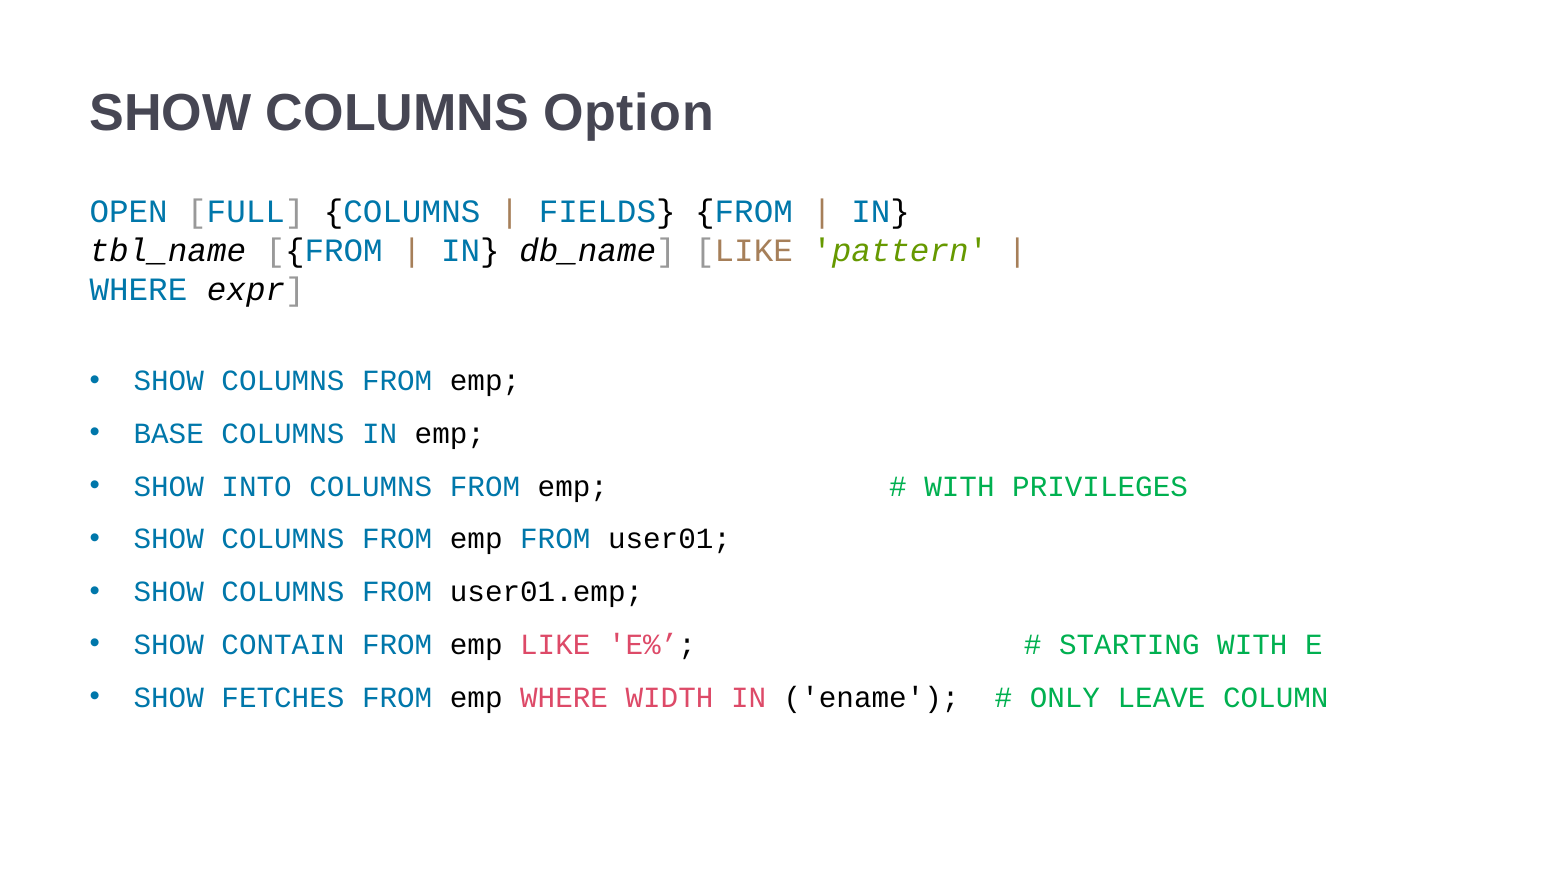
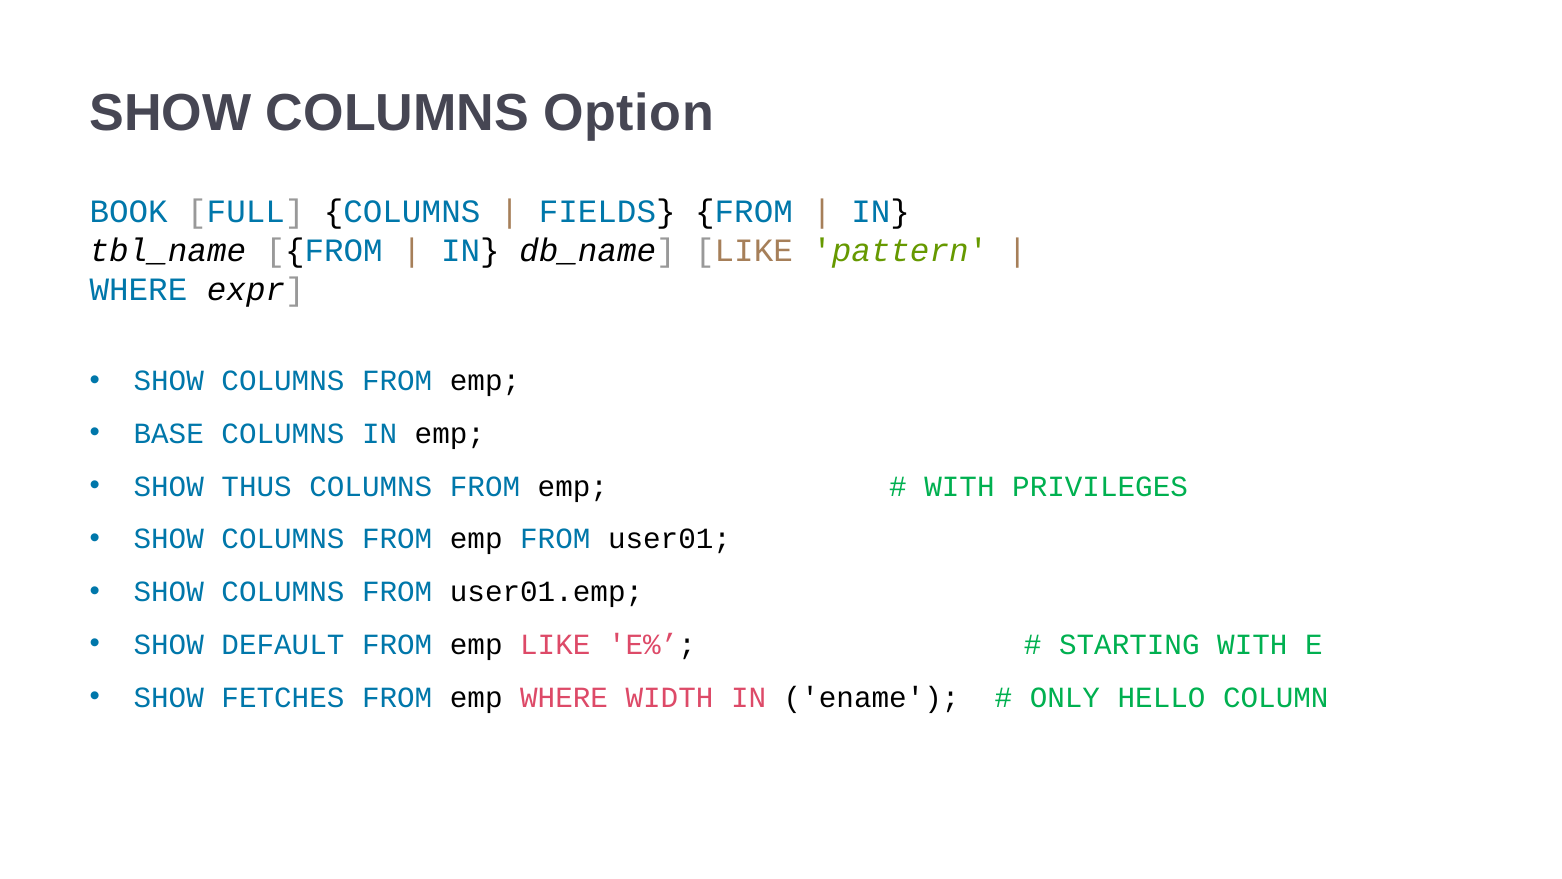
OPEN: OPEN -> BOOK
INTO: INTO -> THUS
CONTAIN: CONTAIN -> DEFAULT
LEAVE: LEAVE -> HELLO
